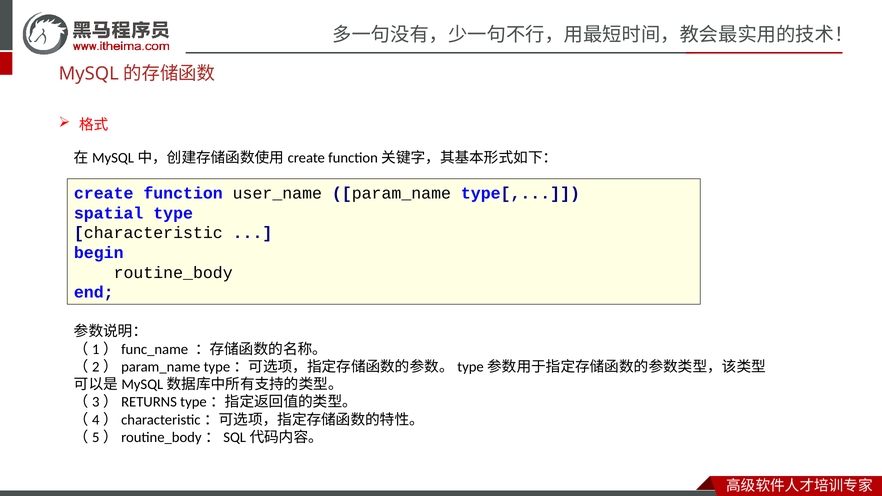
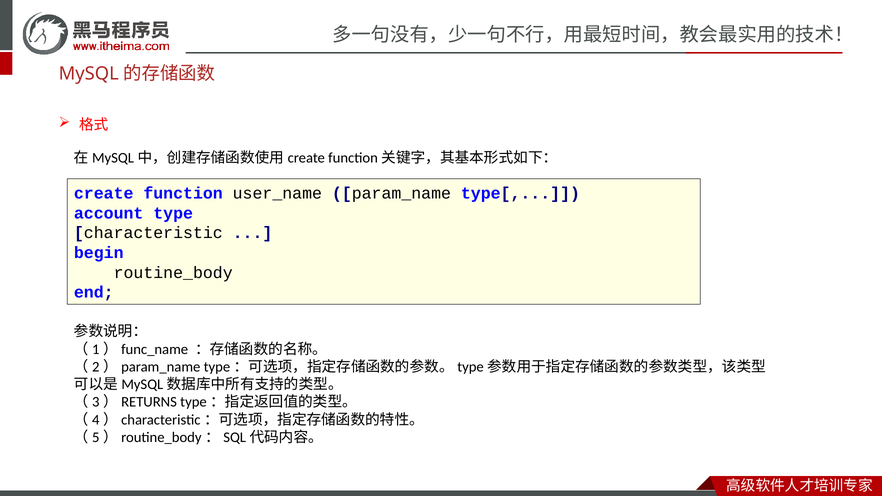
spatial: spatial -> account
